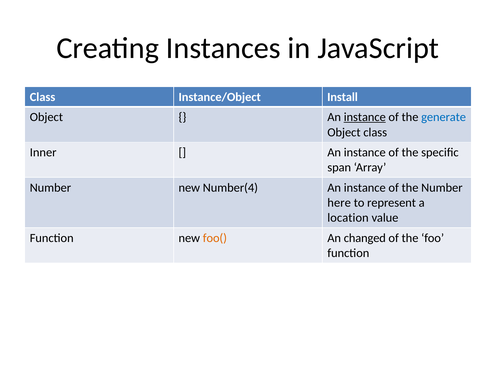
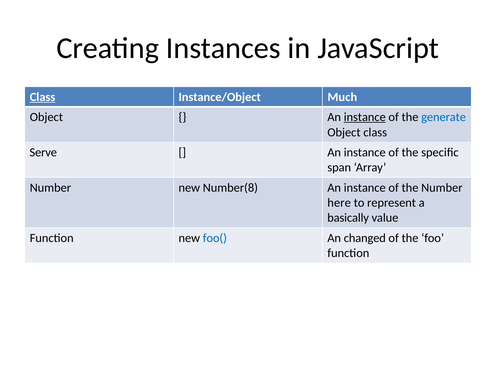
Class at (43, 97) underline: none -> present
Install: Install -> Much
Inner: Inner -> Serve
Number(4: Number(4 -> Number(8
location: location -> basically
foo( colour: orange -> blue
